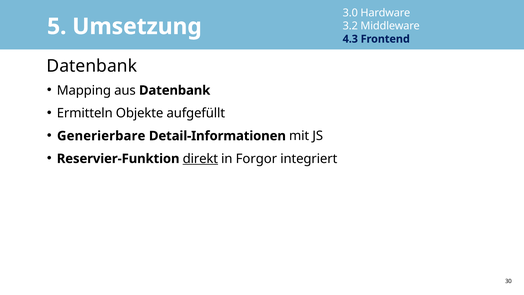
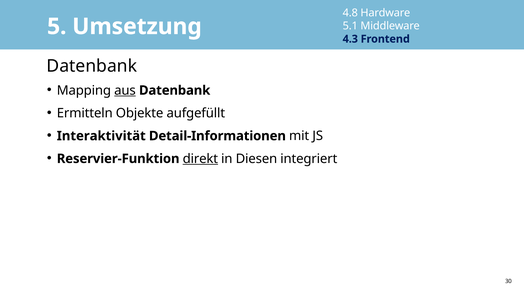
3.0: 3.0 -> 4.8
3.2: 3.2 -> 5.1
aus underline: none -> present
Generierbare: Generierbare -> Interaktivität
Forgor: Forgor -> Diesen
